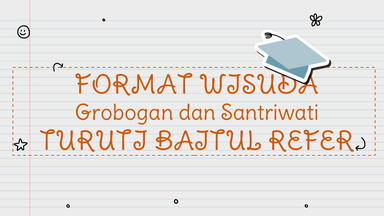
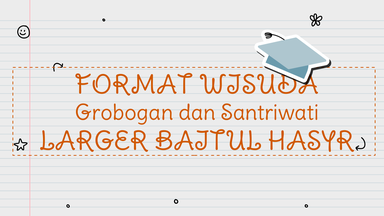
TURUTI: TURUTI -> LARGER
REFER: REFER -> HASYR
